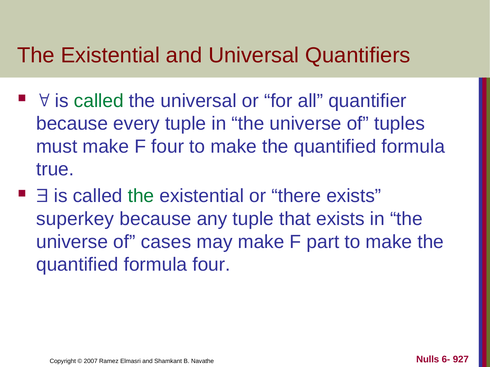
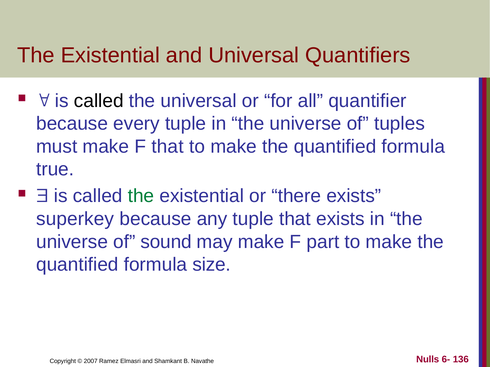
called at (99, 101) colour: green -> black
F four: four -> that
cases: cases -> sound
formula four: four -> size
927: 927 -> 136
